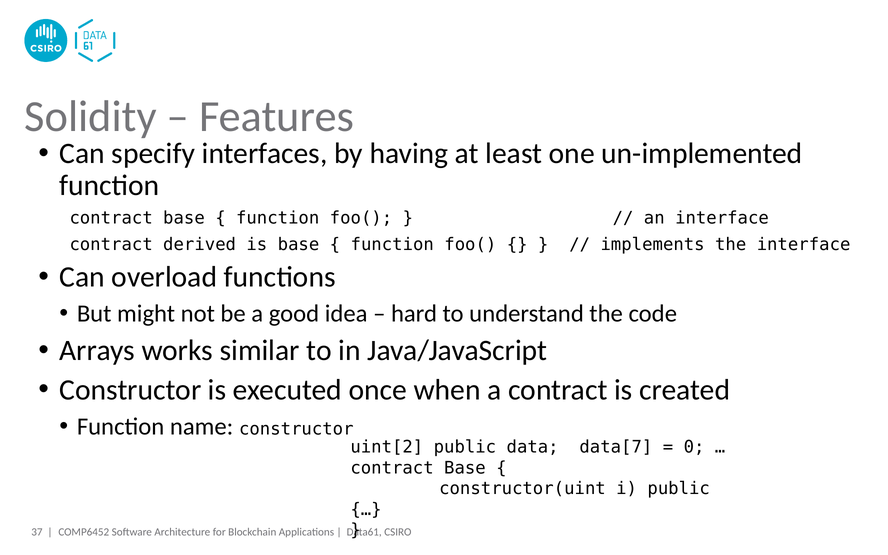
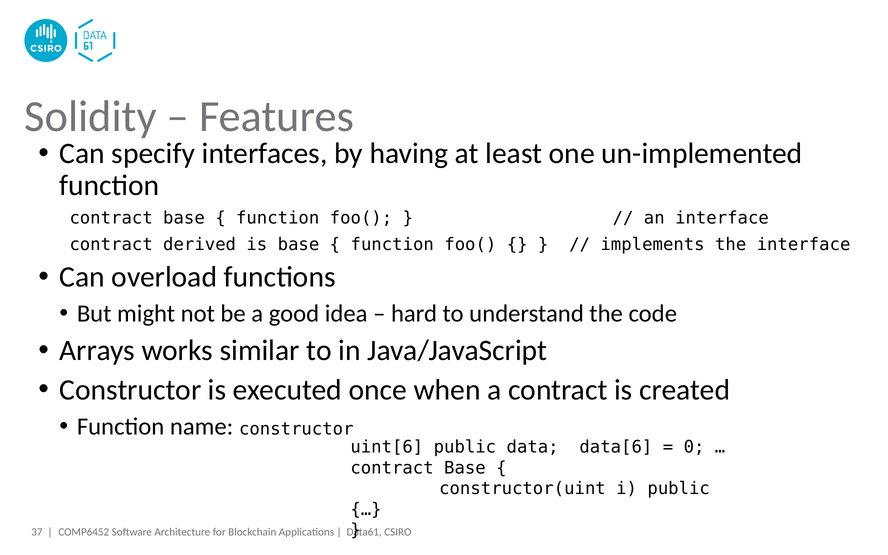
uint[2: uint[2 -> uint[6
data[7: data[7 -> data[6
